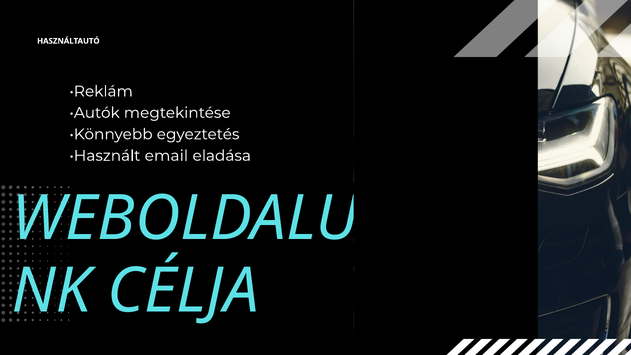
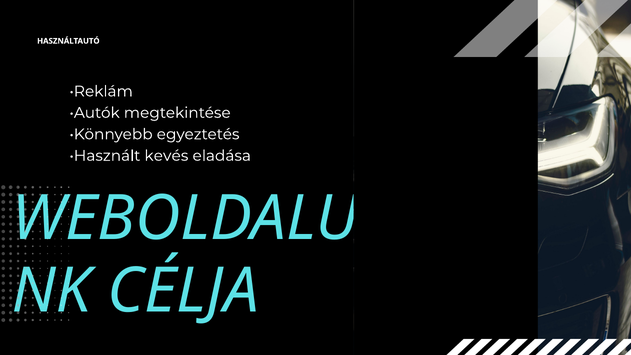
email: email -> kevés
